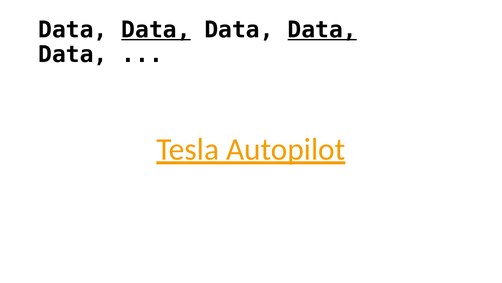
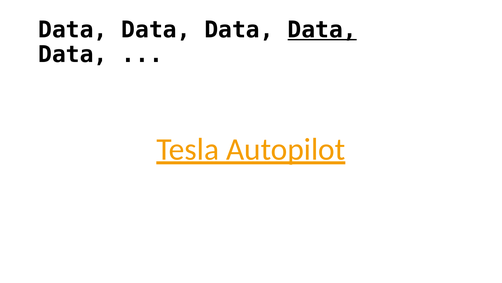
Data at (156, 30) underline: present -> none
